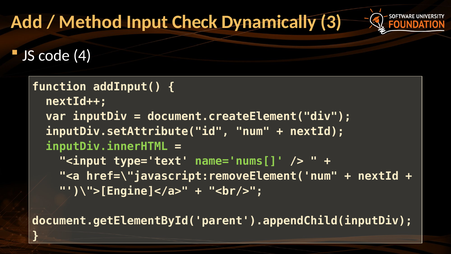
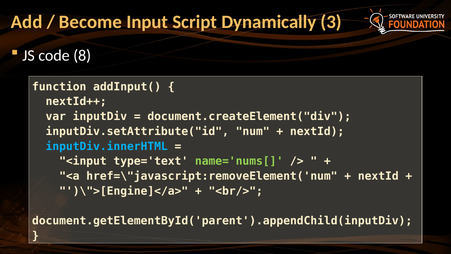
Method: Method -> Become
Check: Check -> Script
4: 4 -> 8
inputDiv.innerHTML colour: light green -> light blue
